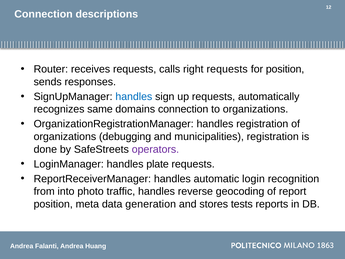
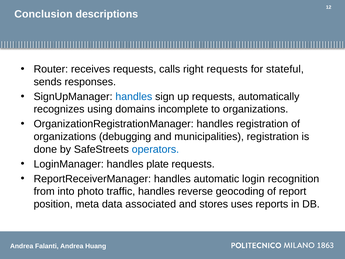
Connection at (43, 14): Connection -> Conclusion
for position: position -> stateful
same: same -> using
domains connection: connection -> incomplete
operators colour: purple -> blue
generation: generation -> associated
tests: tests -> uses
